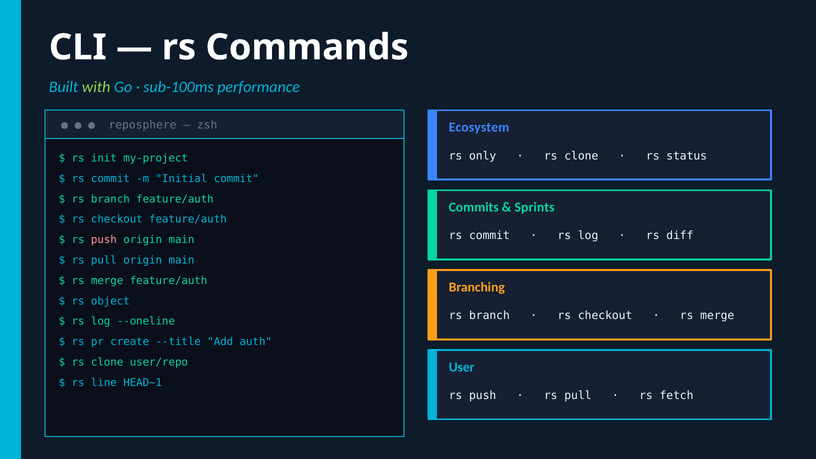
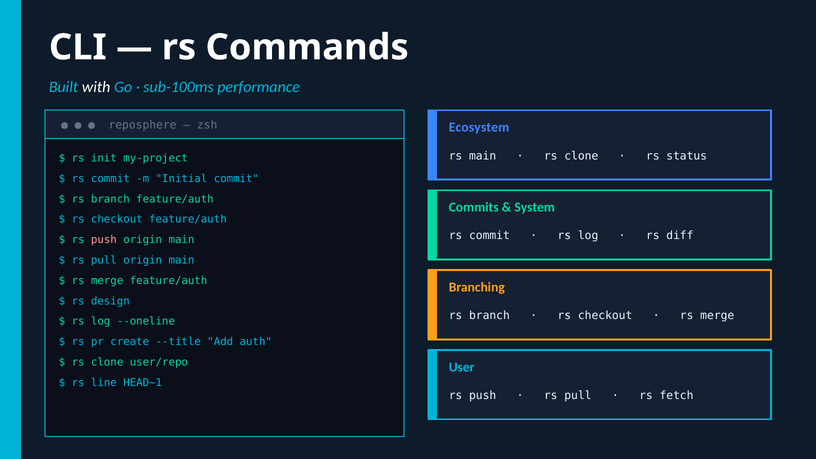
with colour: light green -> white
rs only: only -> main
Sprints: Sprints -> System
object: object -> design
